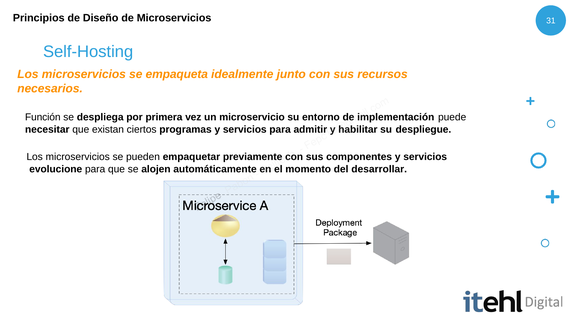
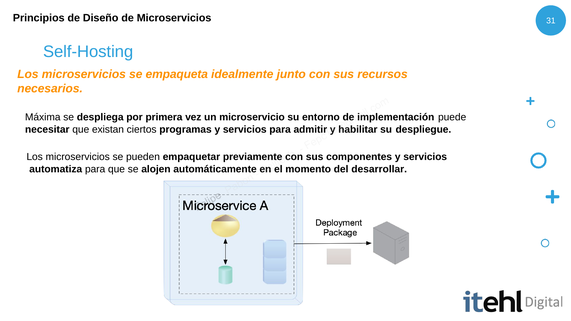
Función: Función -> Máxima
evolucione: evolucione -> automatiza
